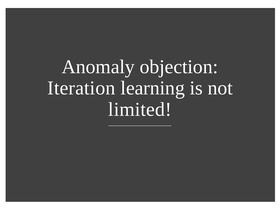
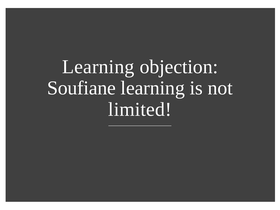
Anomaly at (98, 67): Anomaly -> Learning
Iteration: Iteration -> Soufiane
